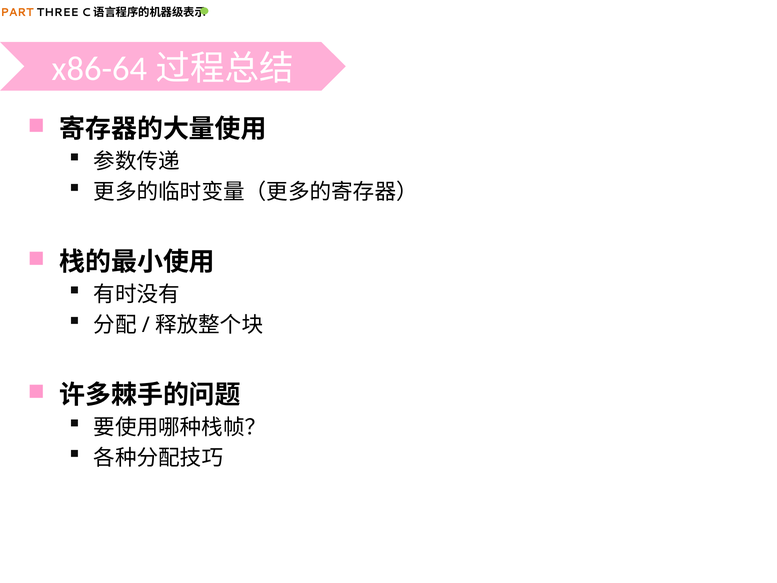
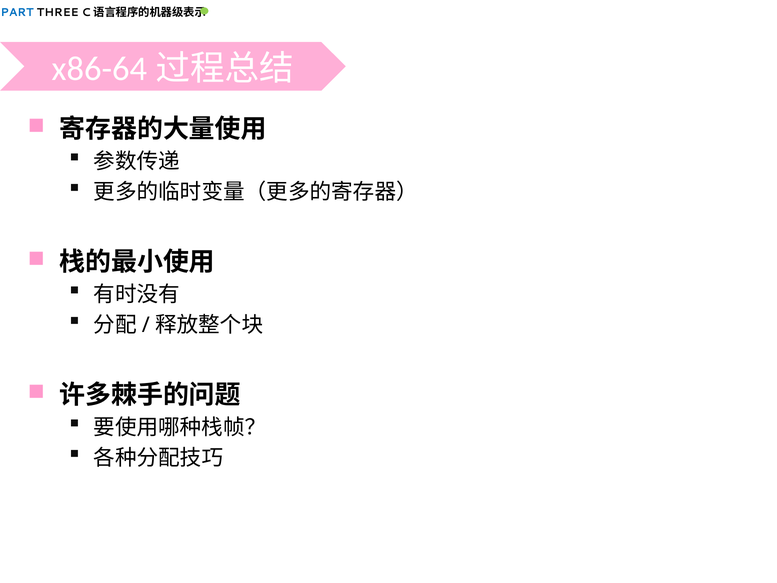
PART colour: orange -> blue
